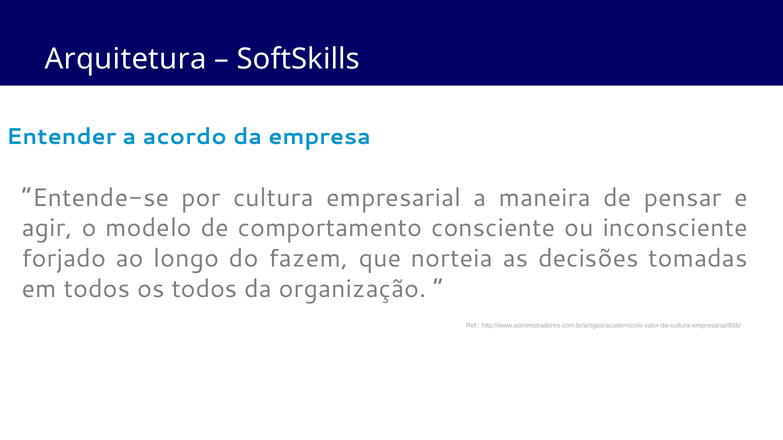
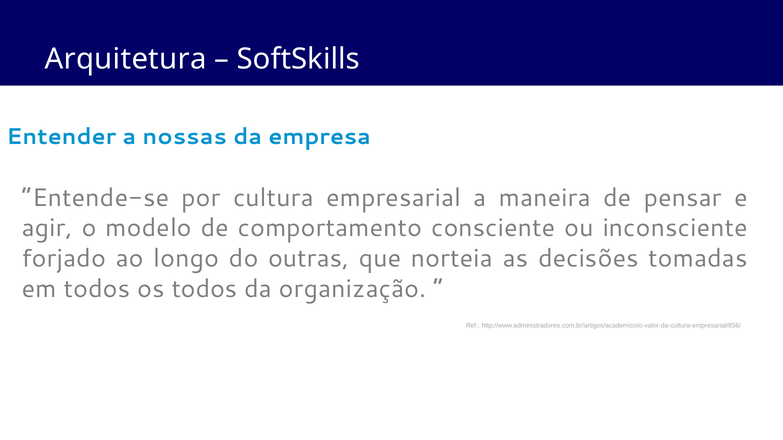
acordo: acordo -> nossas
fazem: fazem -> outras
